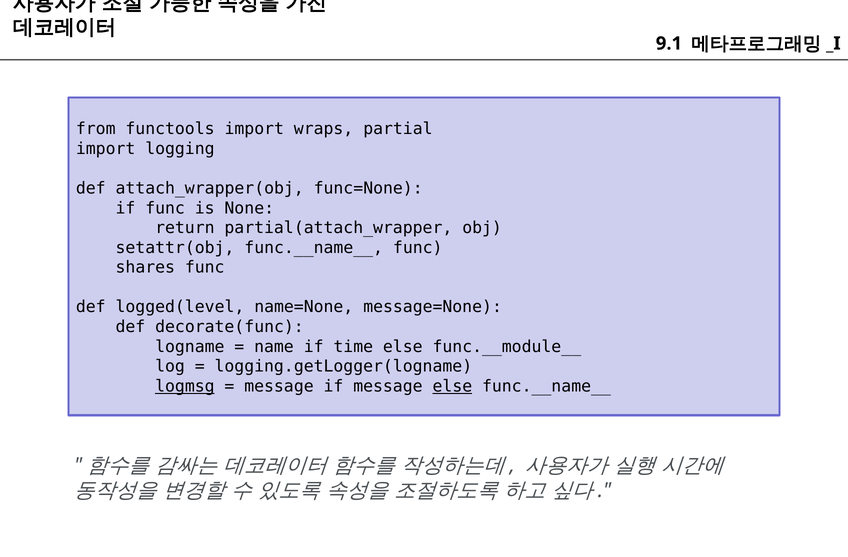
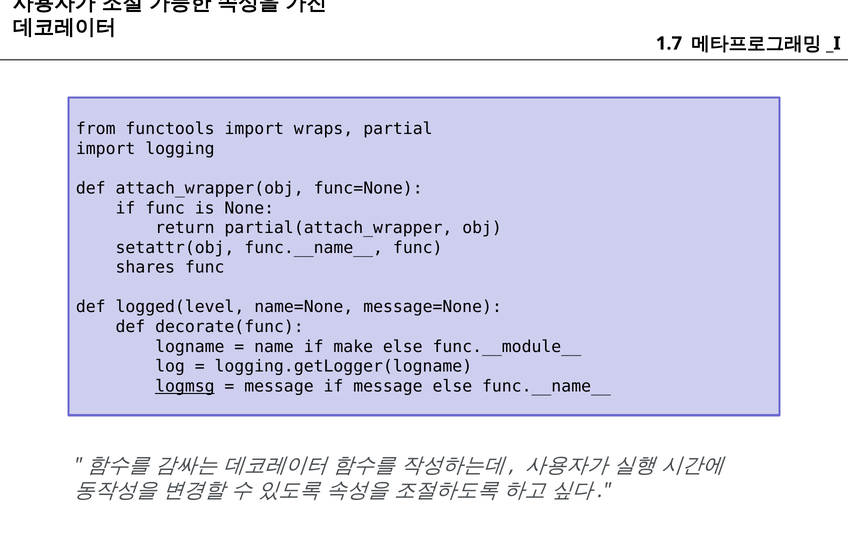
9.1: 9.1 -> 1.7
time: time -> make
else at (452, 386) underline: present -> none
